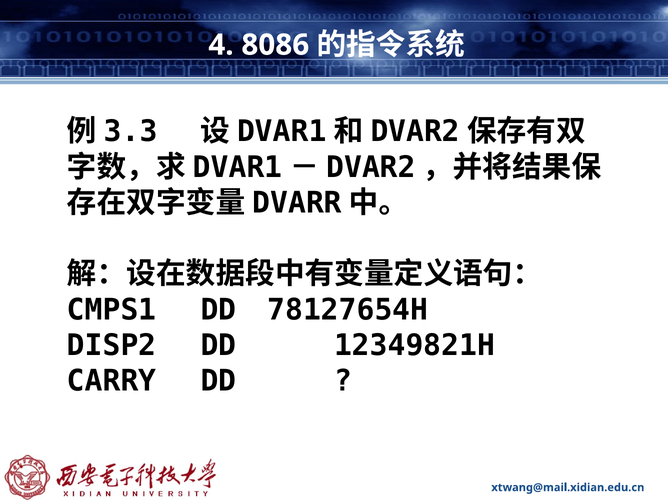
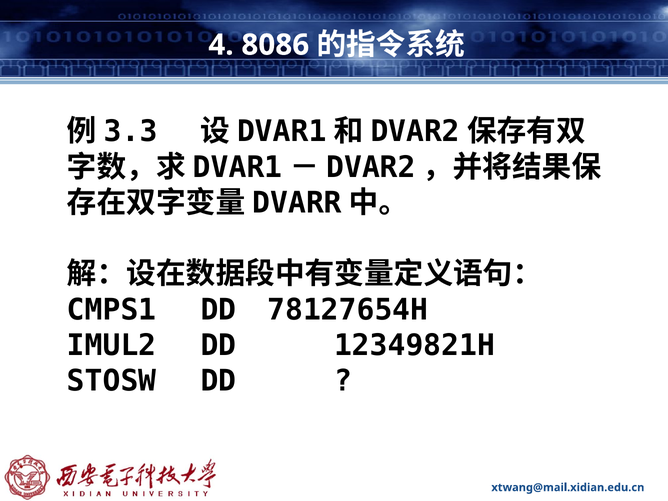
DISP2: DISP2 -> IMUL2
CARRY: CARRY -> STOSW
